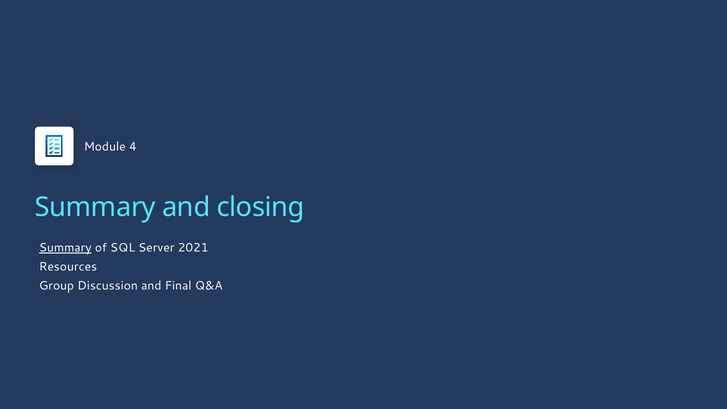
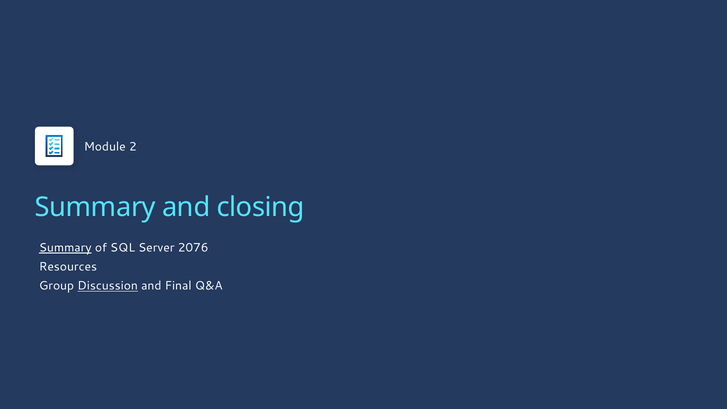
4: 4 -> 2
2021: 2021 -> 2076
Discussion underline: none -> present
